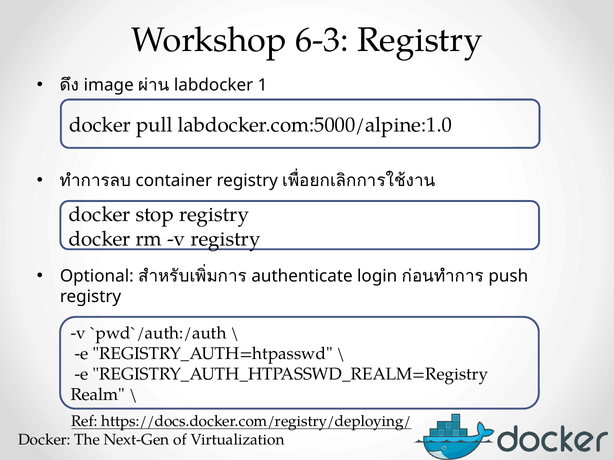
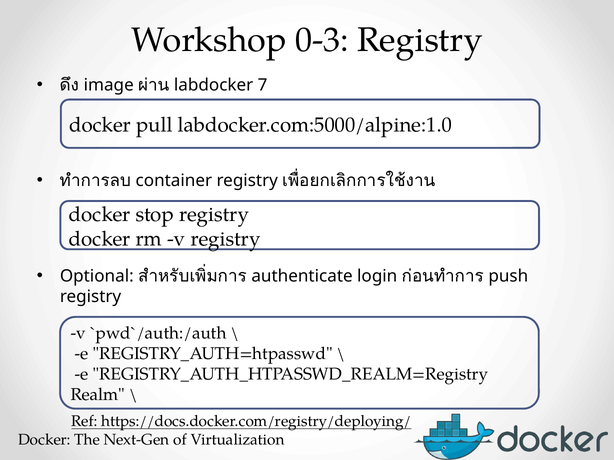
6-3: 6-3 -> 0-3
1: 1 -> 7
